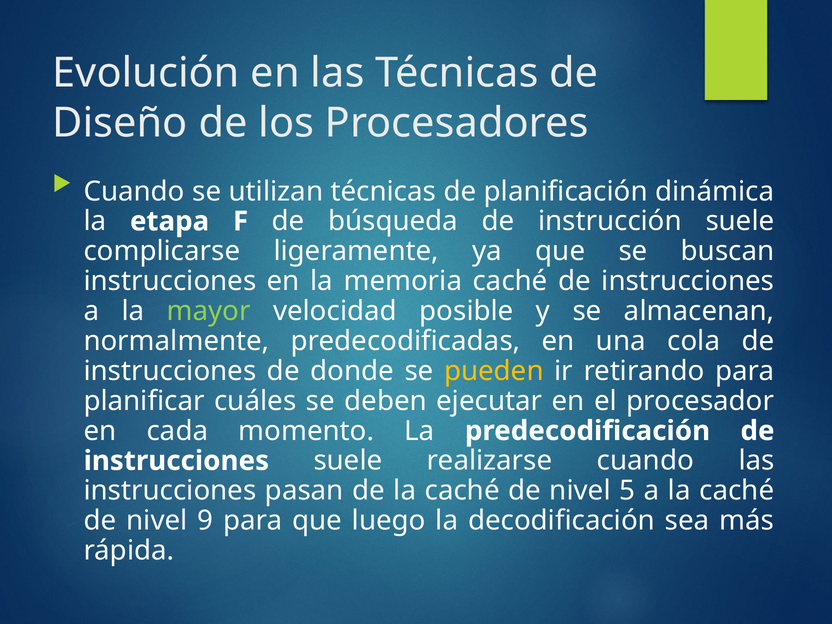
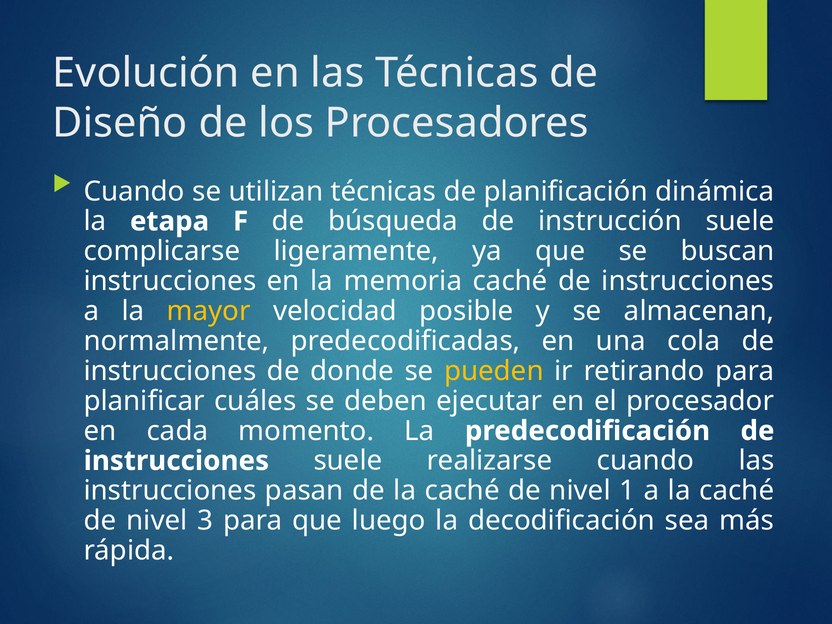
mayor colour: light green -> yellow
5: 5 -> 1
9: 9 -> 3
